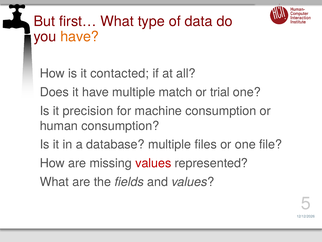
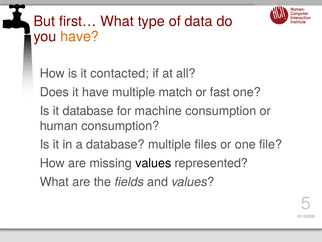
trial: trial -> fast
it precision: precision -> database
values at (153, 163) colour: red -> black
